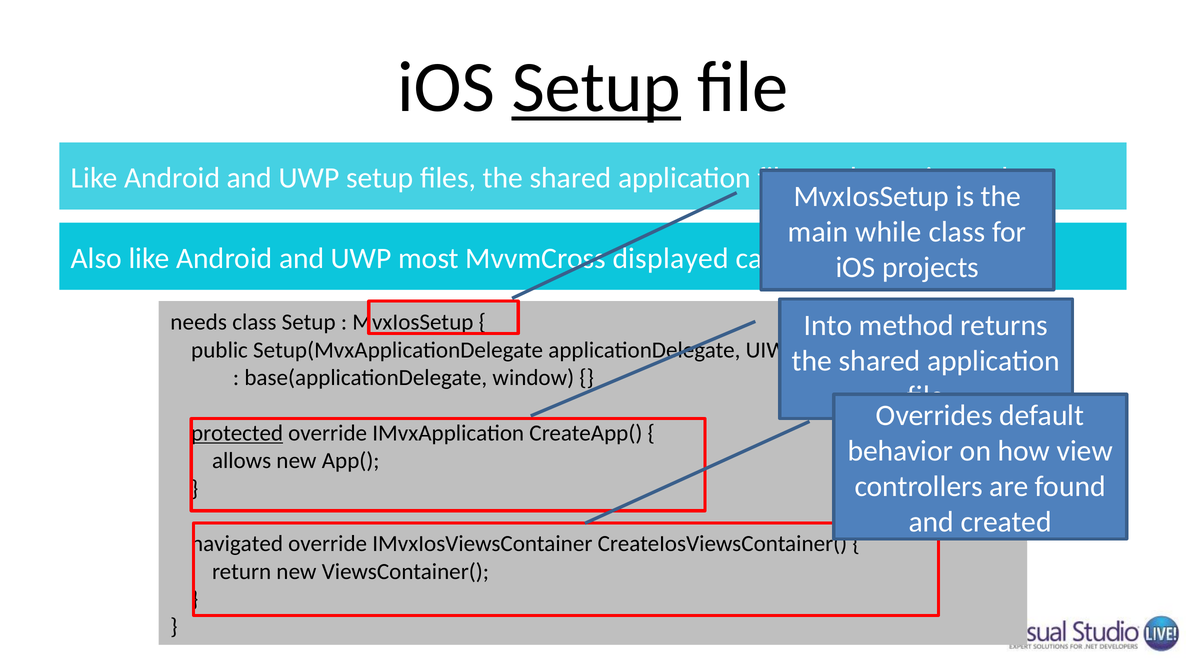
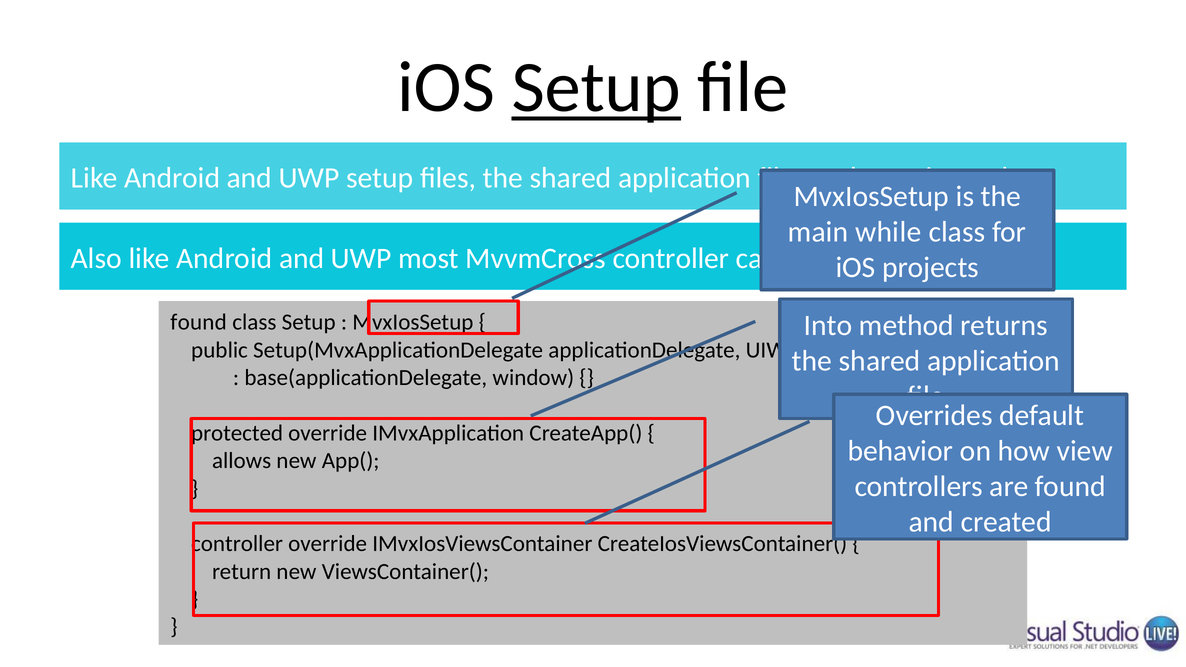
MvvmCross displayed: displayed -> controller
needs at (199, 322): needs -> found
protected underline: present -> none
navigated at (237, 544): navigated -> controller
